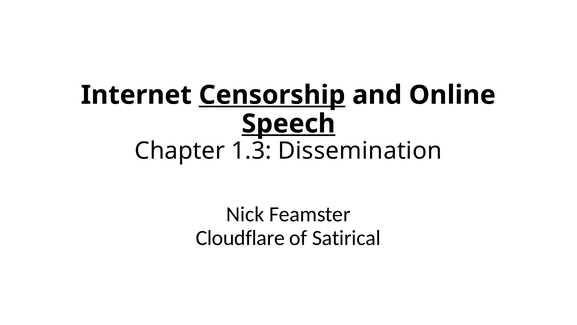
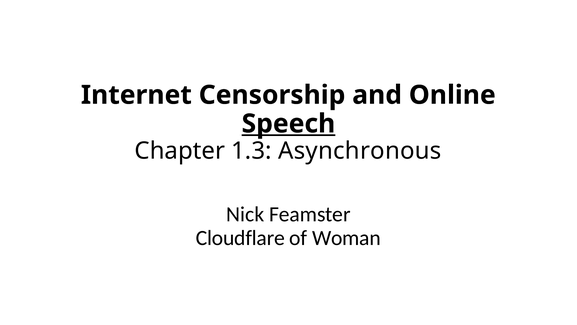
Censorship underline: present -> none
Dissemination: Dissemination -> Asynchronous
Satirical: Satirical -> Woman
